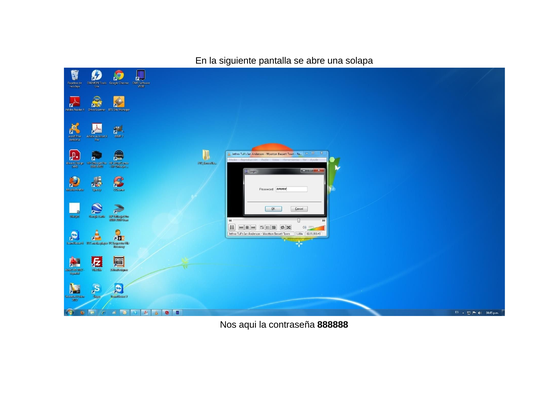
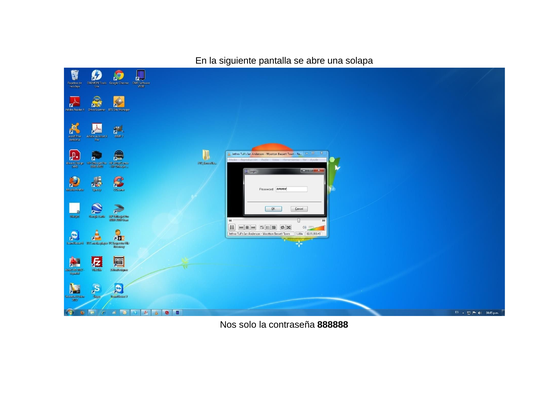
aqui: aqui -> solo
